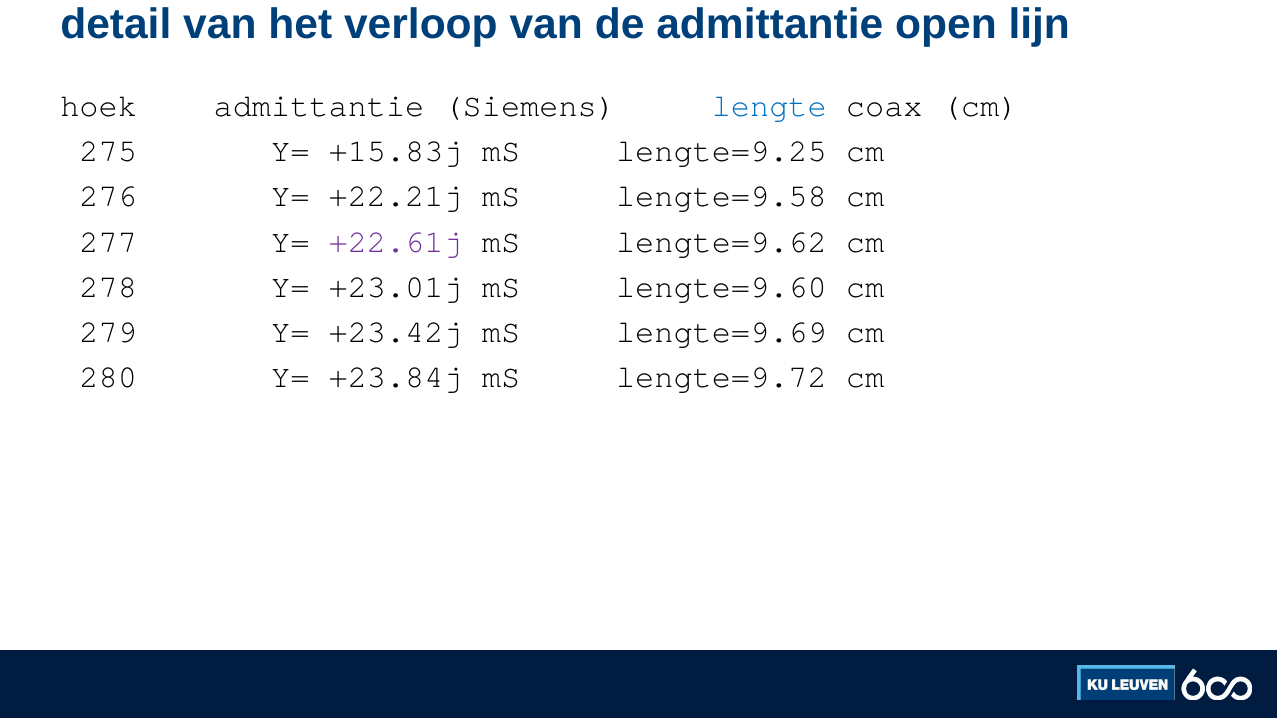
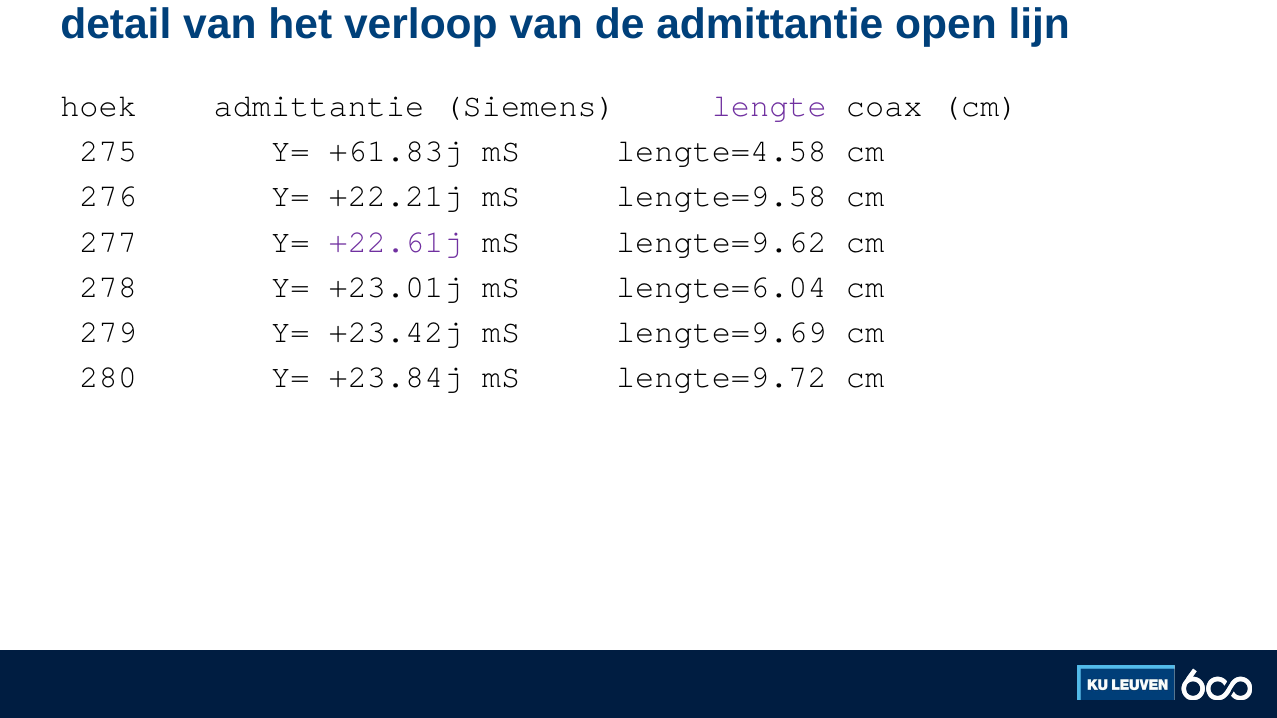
lengte colour: blue -> purple
+15.83j: +15.83j -> +61.83j
lengte=9.25: lengte=9.25 -> lengte=4.58
lengte=9.60: lengte=9.60 -> lengte=6.04
